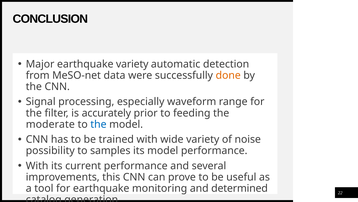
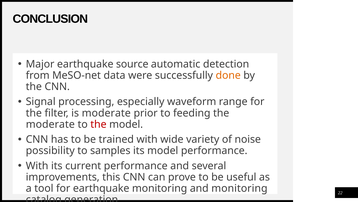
earthquake variety: variety -> source
is accurately: accurately -> moderate
the at (98, 124) colour: blue -> red
and determined: determined -> monitoring
